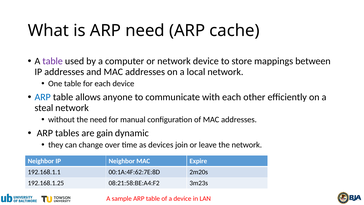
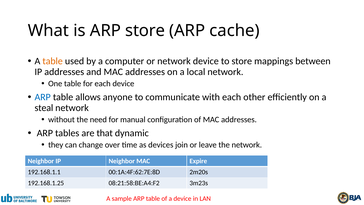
ARP need: need -> store
table at (53, 61) colour: purple -> orange
gain: gain -> that
